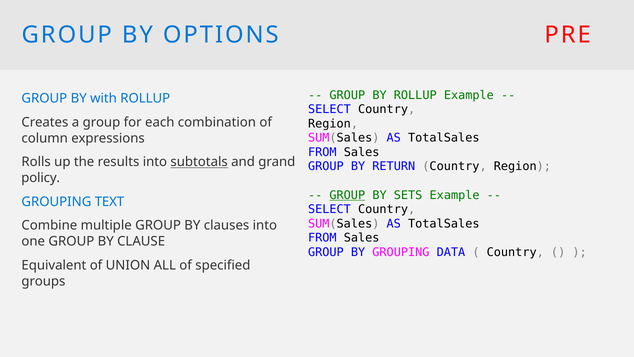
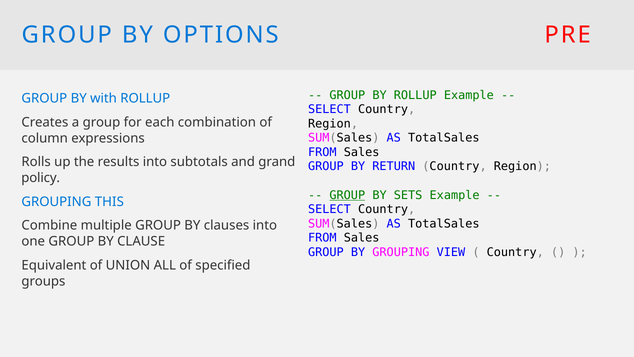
subtotals underline: present -> none
TEXT: TEXT -> THIS
DATA: DATA -> VIEW
